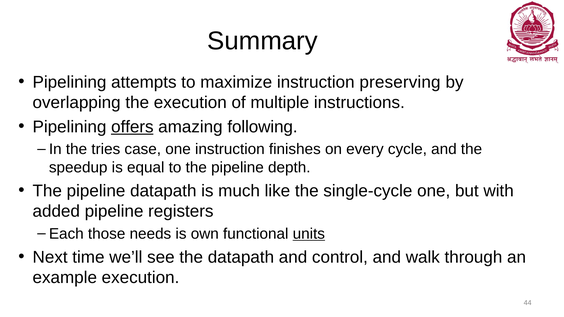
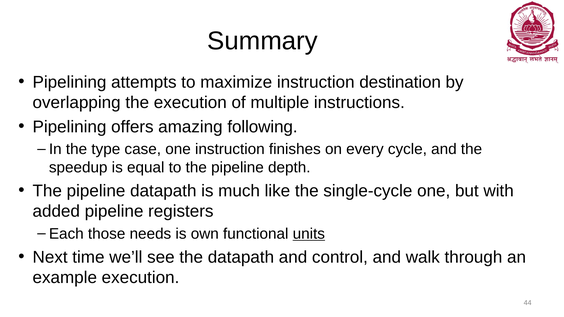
preserving: preserving -> destination
offers underline: present -> none
tries: tries -> type
